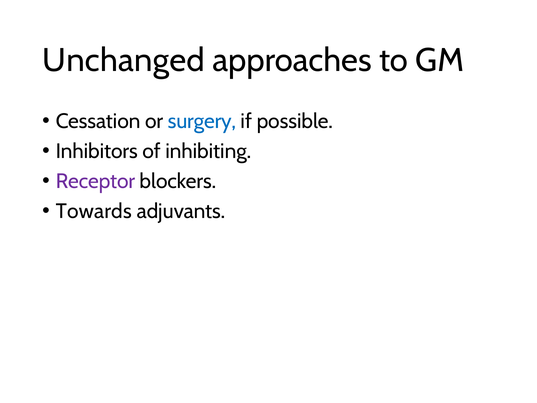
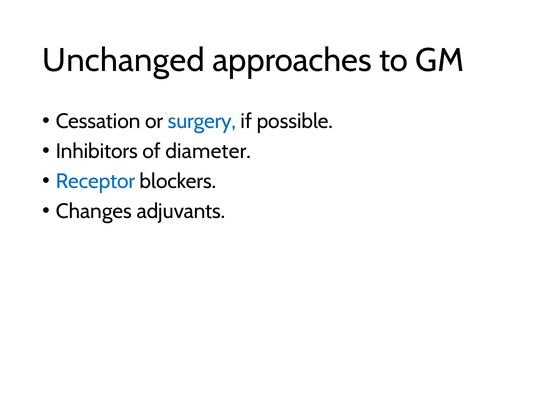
inhibiting: inhibiting -> diameter
Receptor colour: purple -> blue
Towards: Towards -> Changes
